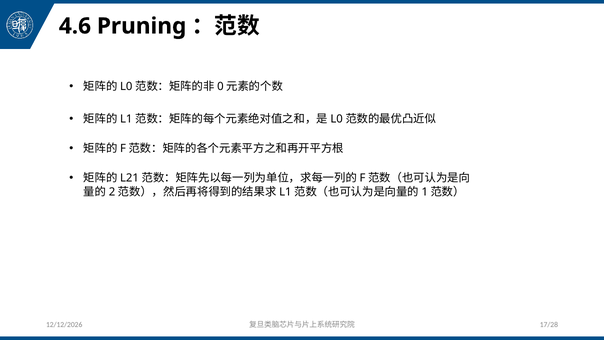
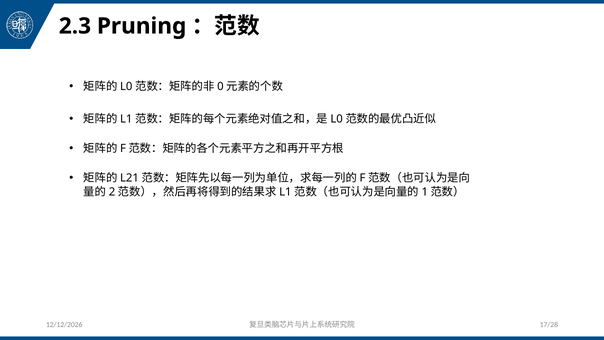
4.6: 4.6 -> 2.3
